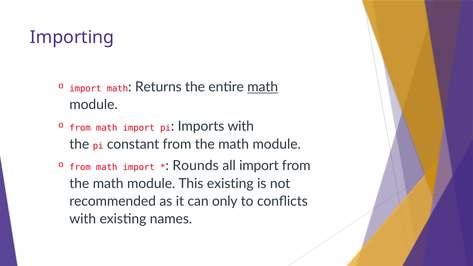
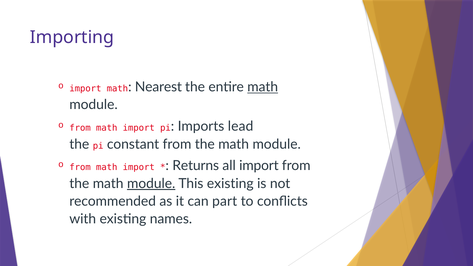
Returns: Returns -> Nearest
Imports with: with -> lead
Rounds: Rounds -> Returns
module at (151, 184) underline: none -> present
only: only -> part
